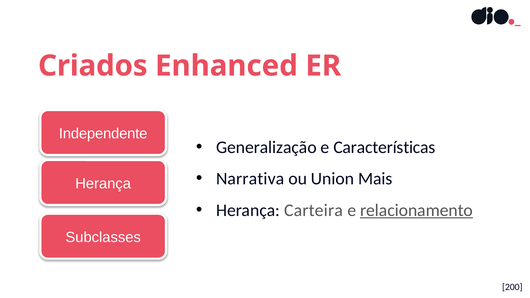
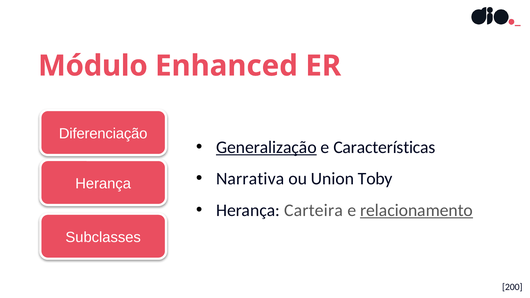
Criados: Criados -> Módulo
Independente: Independente -> Diferenciação
Generalização underline: none -> present
Mais: Mais -> Toby
